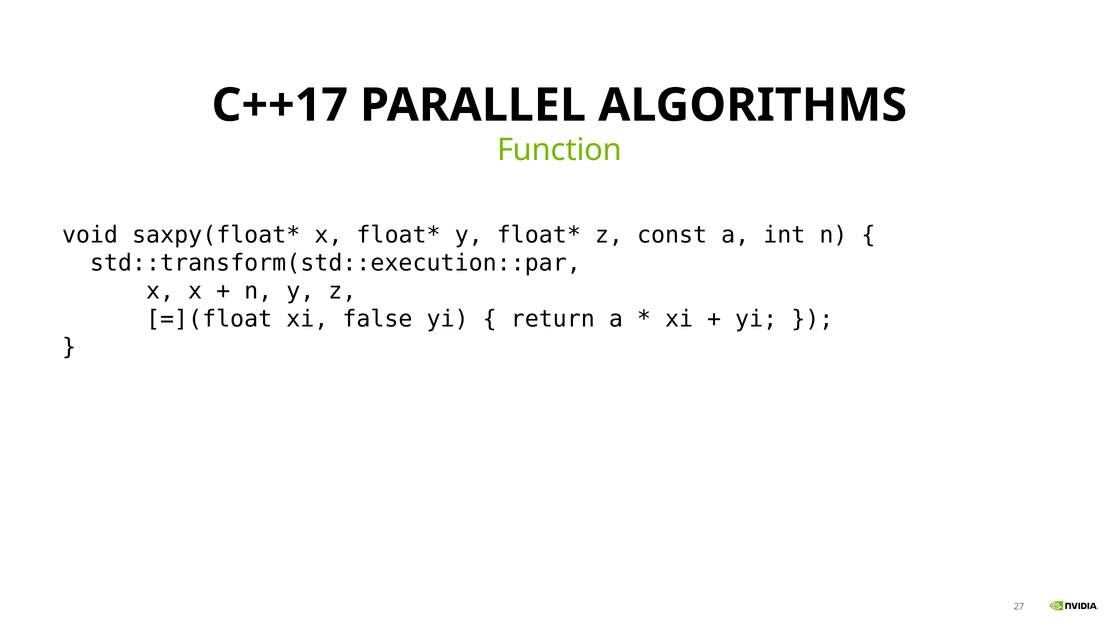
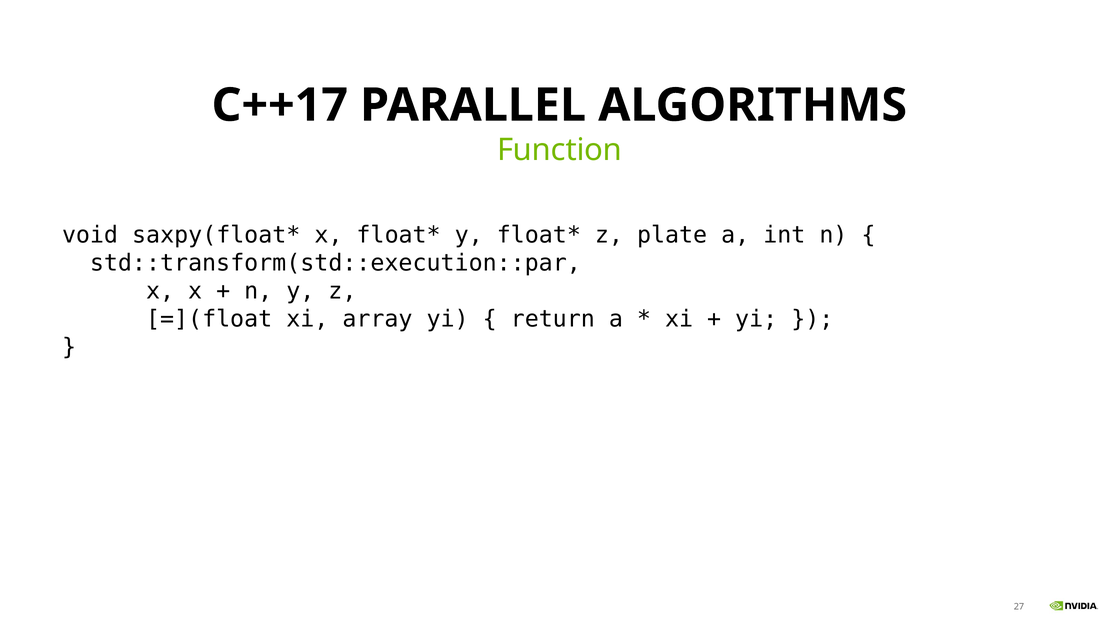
const: const -> plate
false: false -> array
